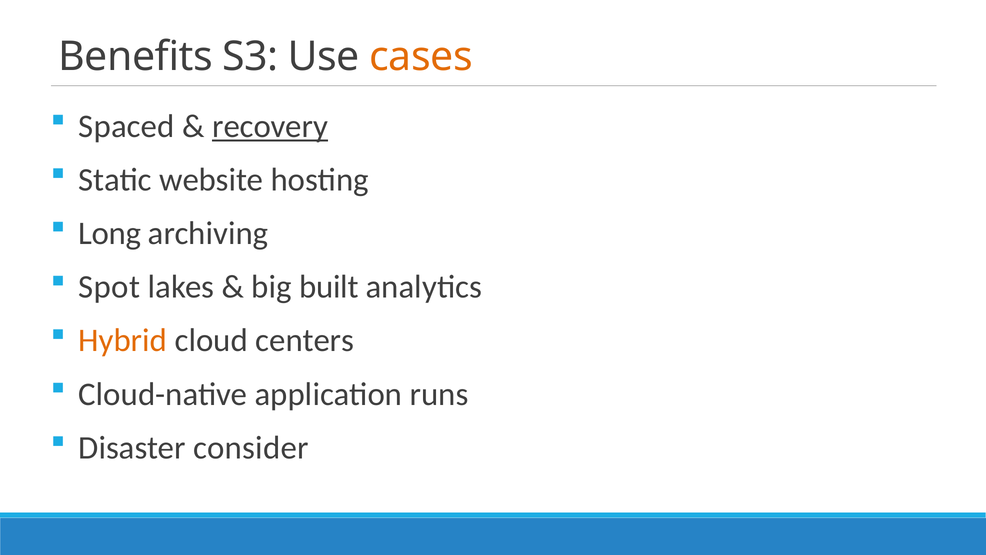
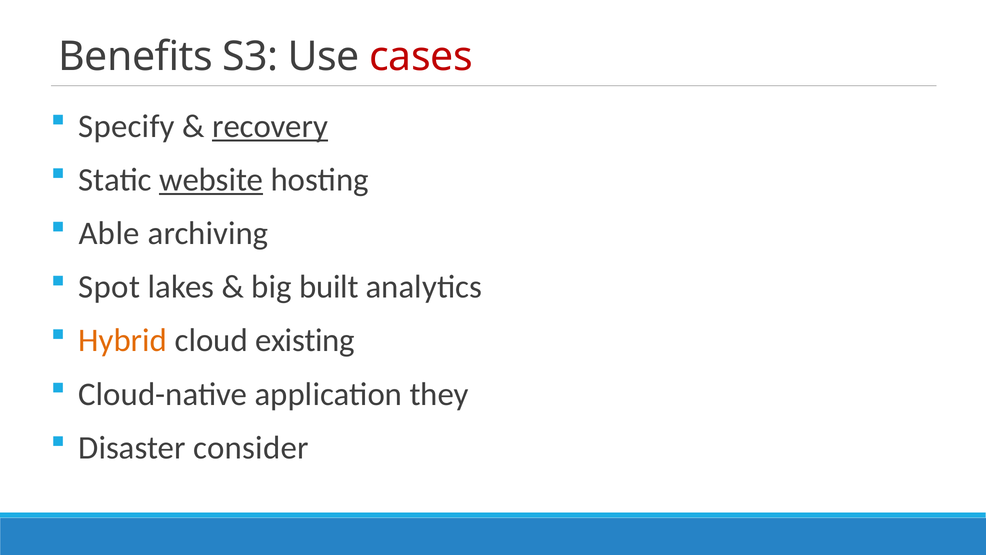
cases colour: orange -> red
Spaced: Spaced -> Specify
website underline: none -> present
Long: Long -> Able
centers: centers -> existing
runs: runs -> they
